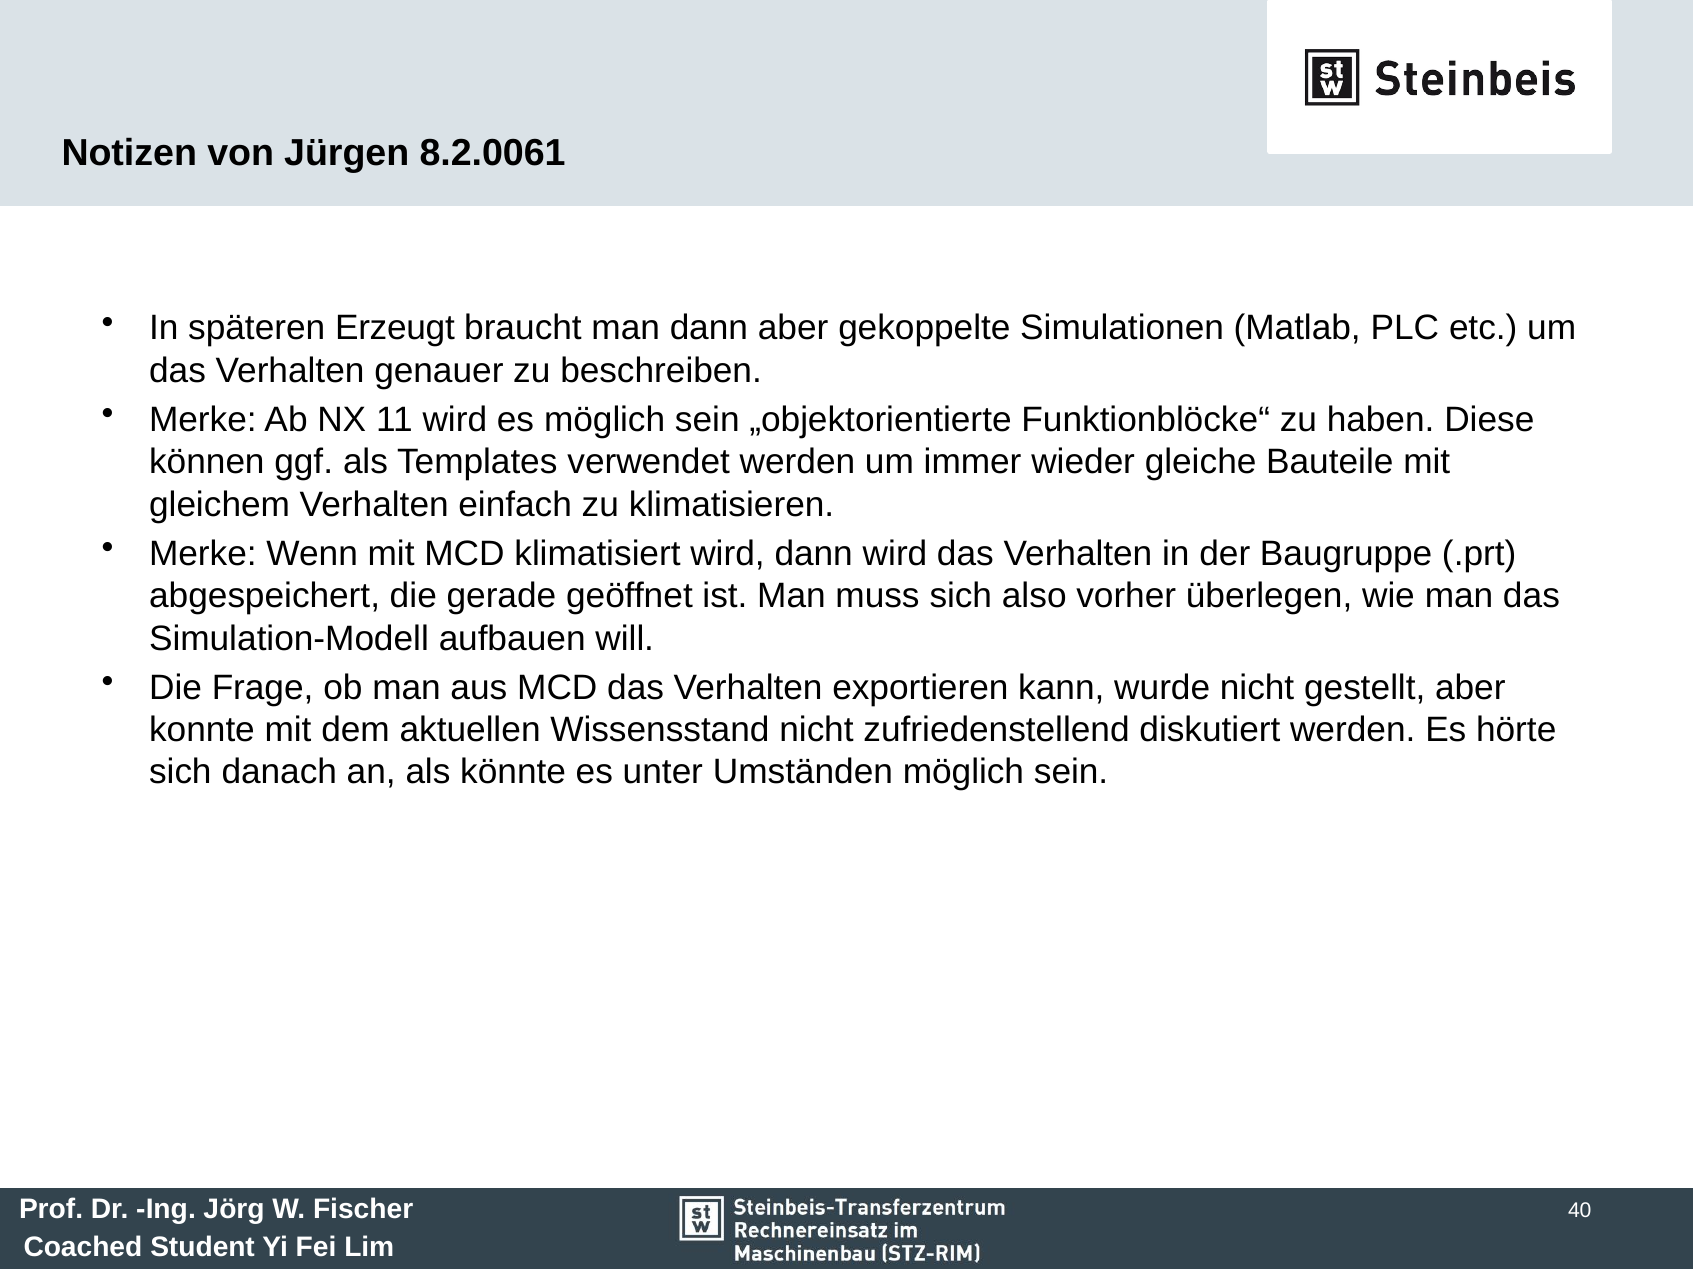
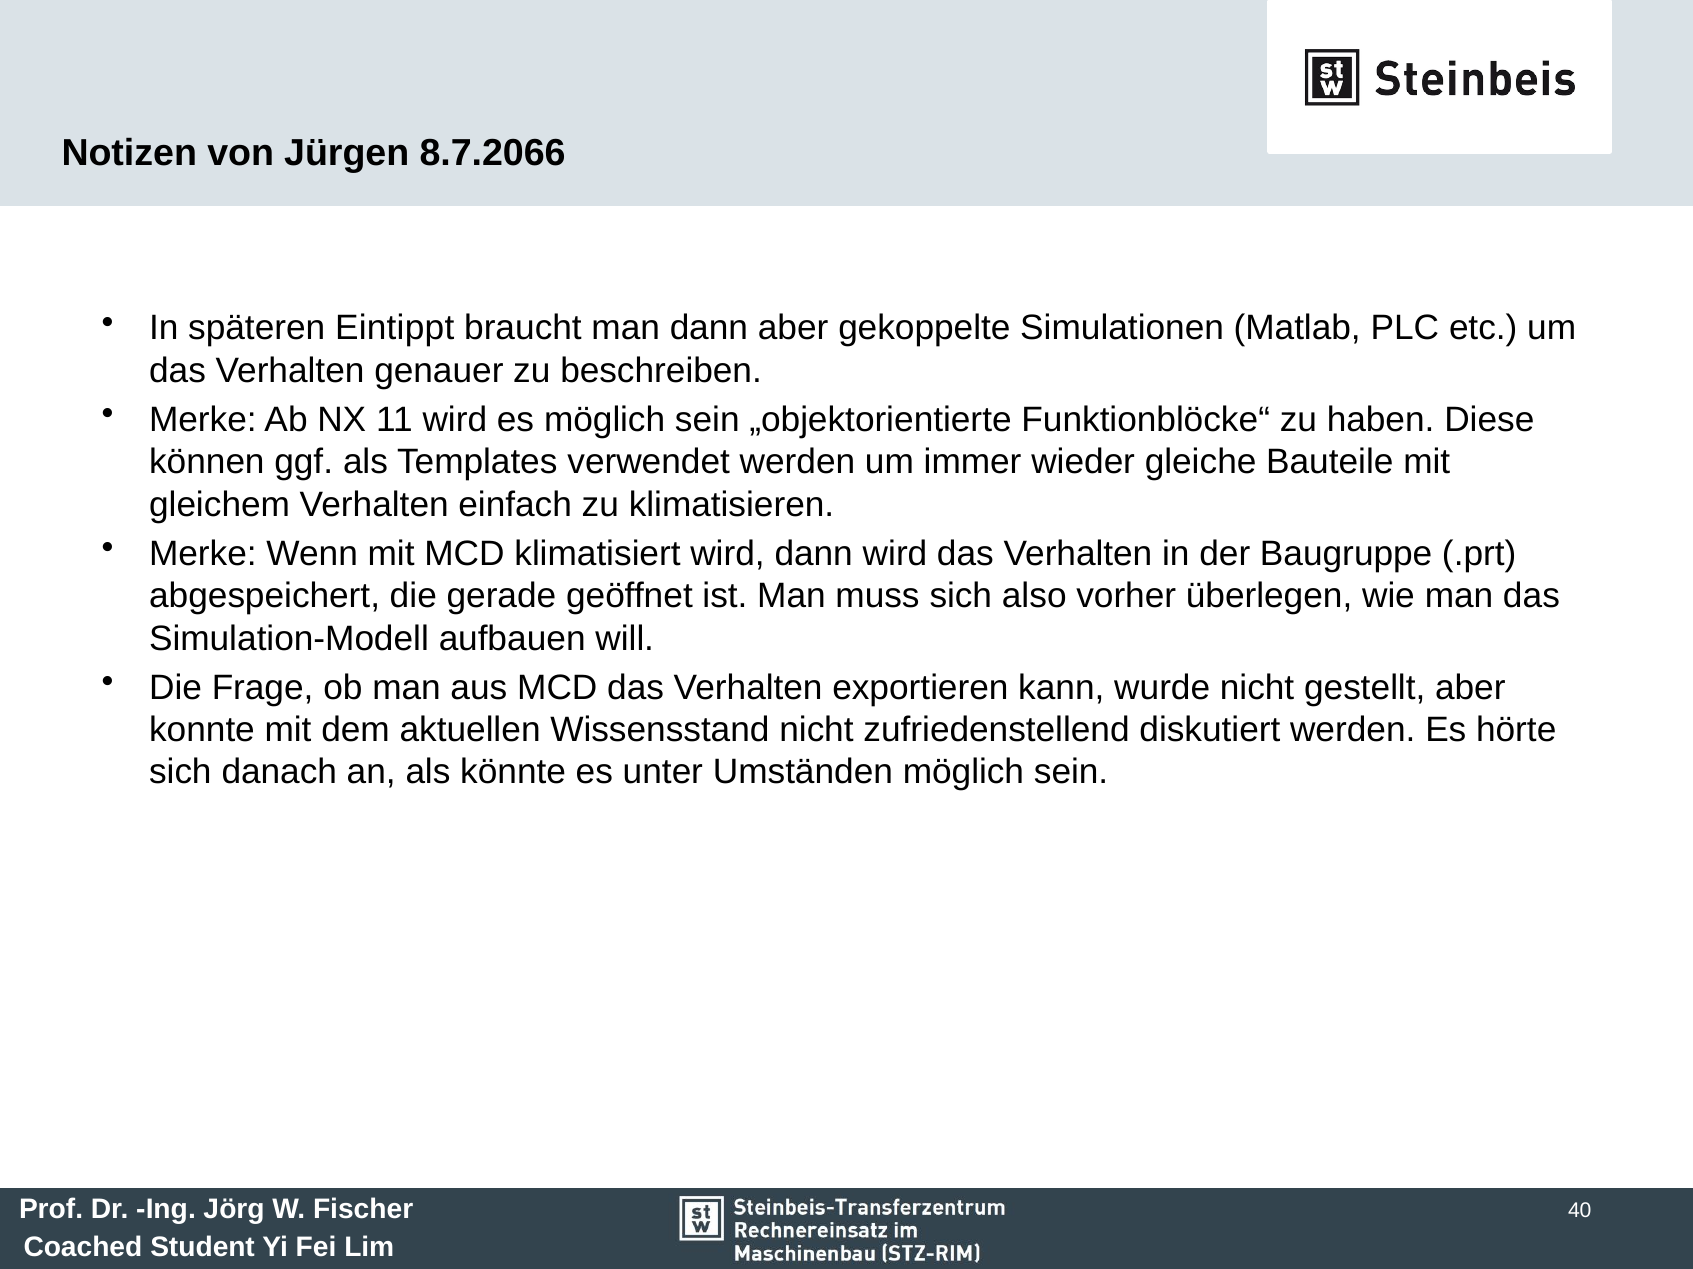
8.2.0061: 8.2.0061 -> 8.7.2066
Erzeugt: Erzeugt -> Eintippt
